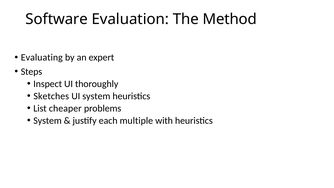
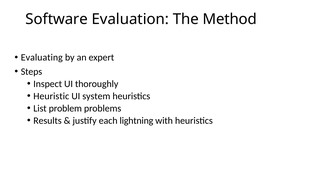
Sketches: Sketches -> Heuristic
cheaper: cheaper -> problem
System at (48, 121): System -> Results
multiple: multiple -> lightning
